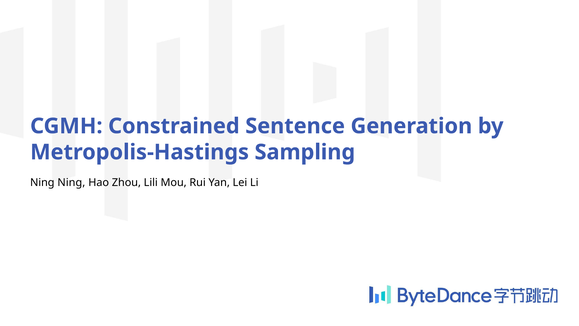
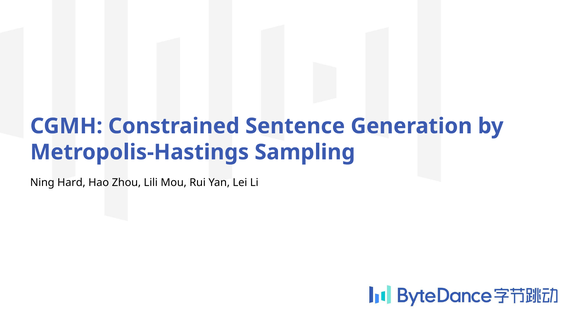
Ning Ning: Ning -> Hard
